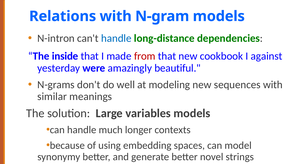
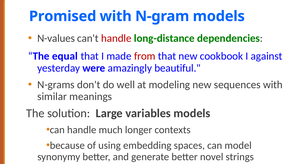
Relations: Relations -> Promised
N-intron: N-intron -> N-values
handle at (116, 38) colour: blue -> red
inside: inside -> equal
